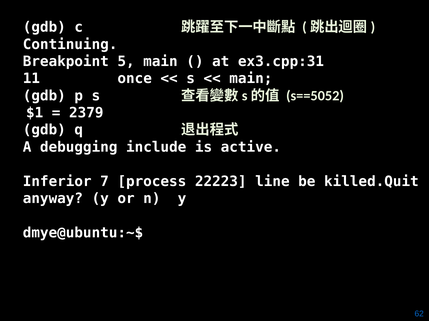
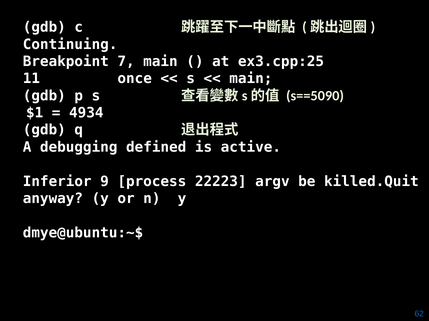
5: 5 -> 7
ex3.cpp:31: ex3.cpp:31 -> ex3.cpp:25
s==5052: s==5052 -> s==5090
2379: 2379 -> 4934
include: include -> defined
7: 7 -> 9
line: line -> argv
